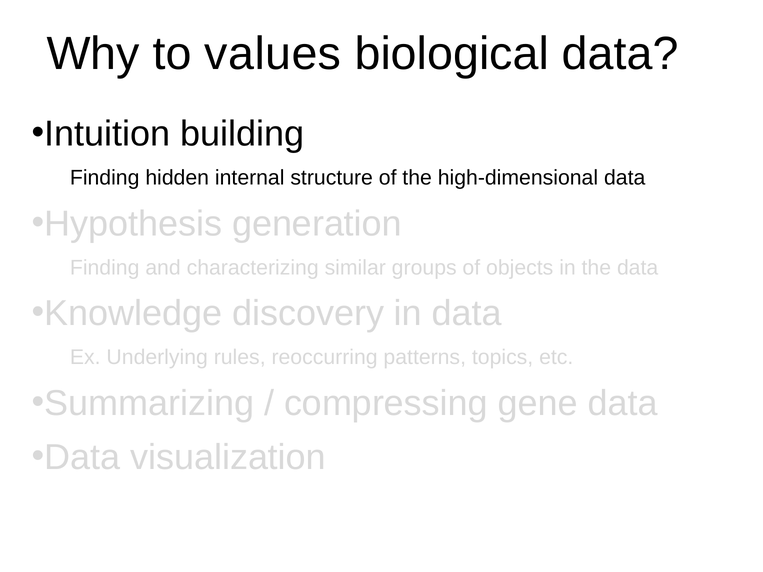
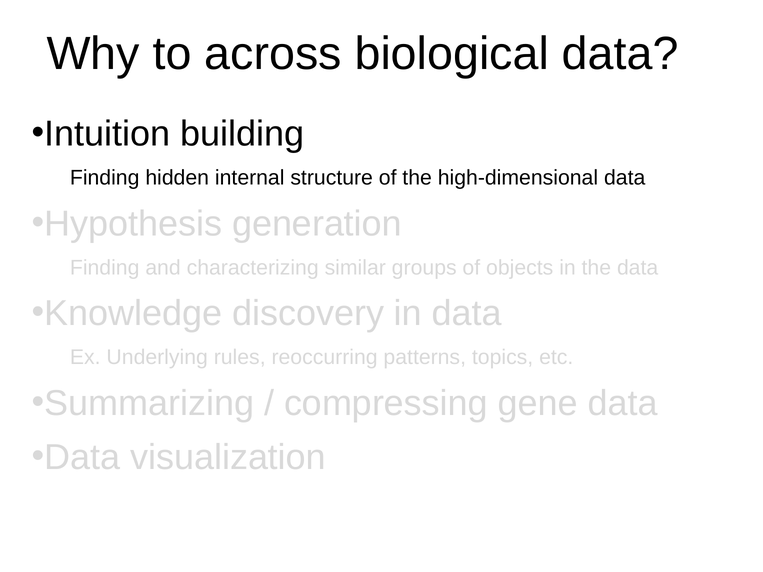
values: values -> across
